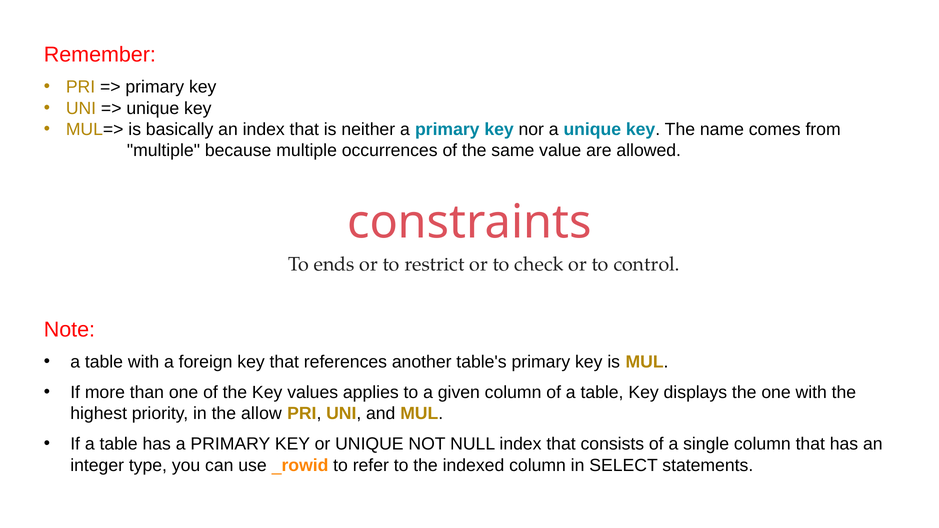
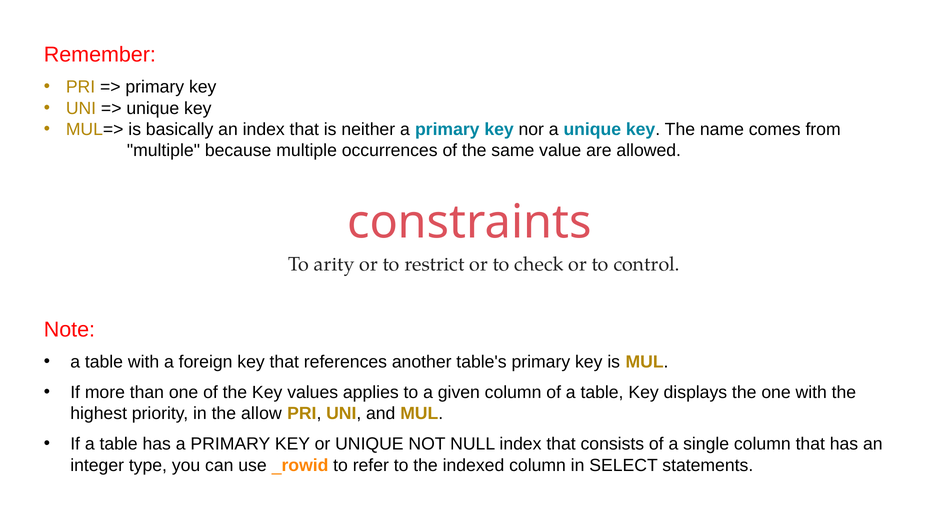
ends: ends -> arity
